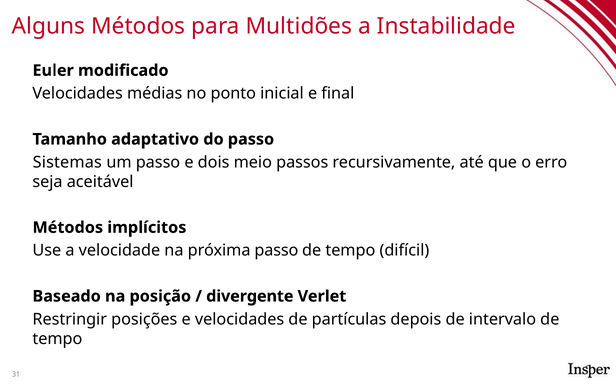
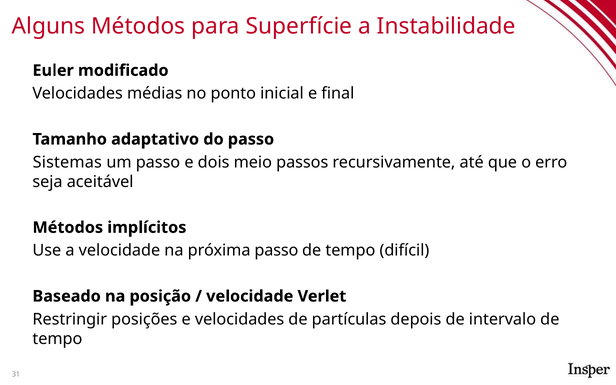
Multidões: Multidões -> Superfície
divergente at (250, 296): divergente -> velocidade
